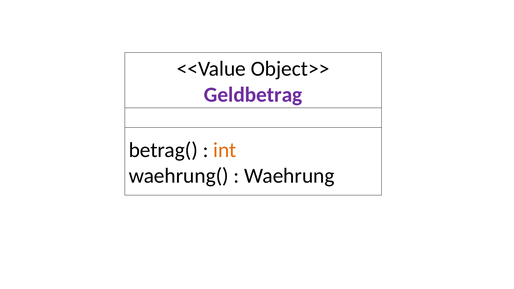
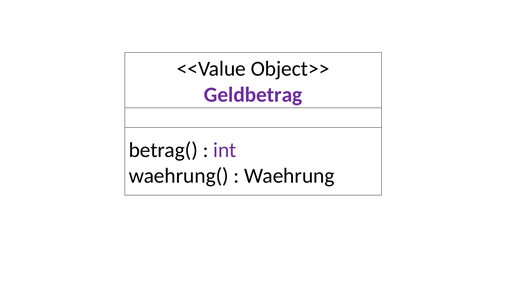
int colour: orange -> purple
